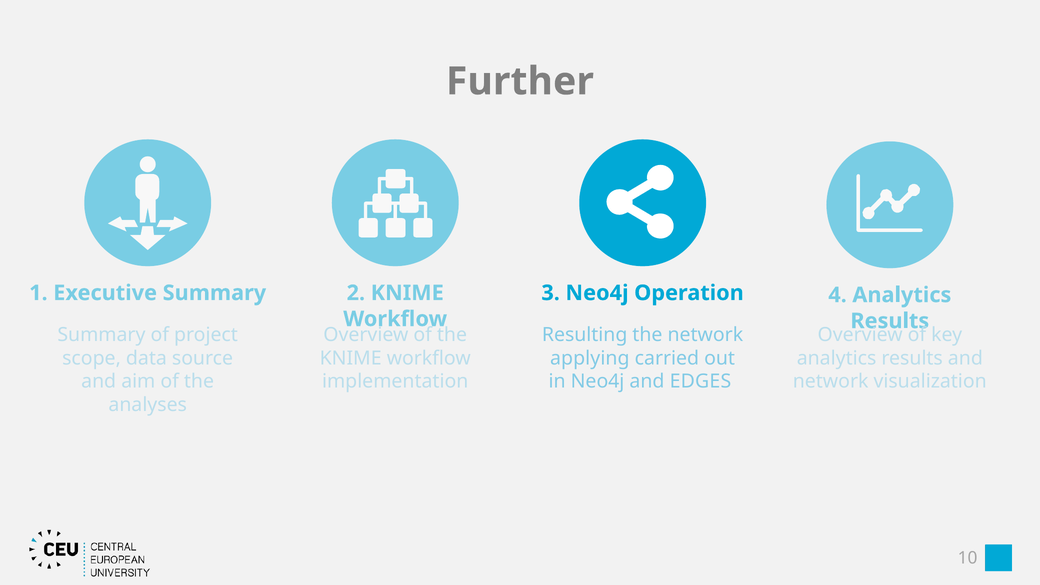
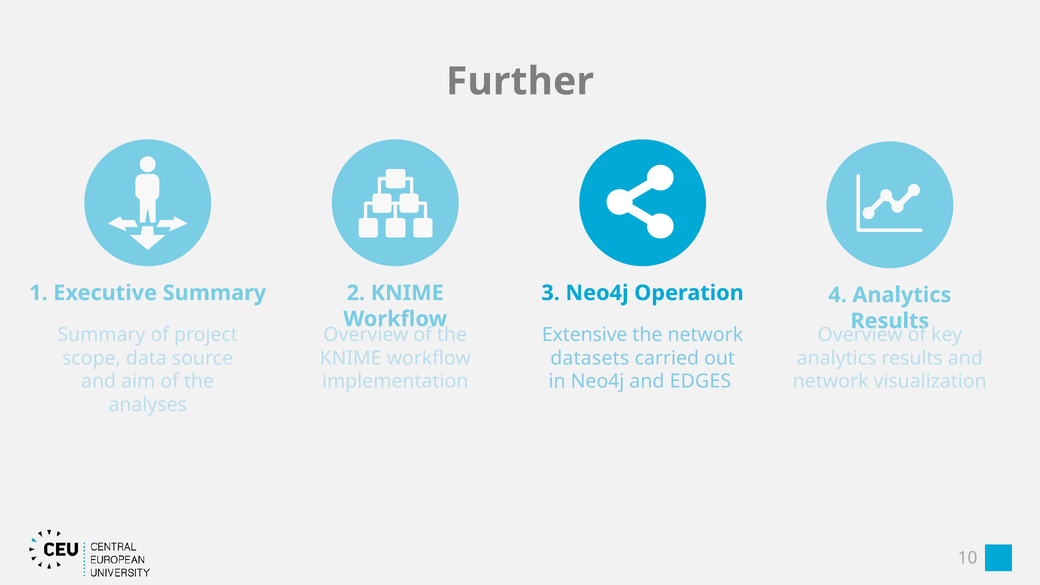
Resulting: Resulting -> Extensive
applying: applying -> datasets
